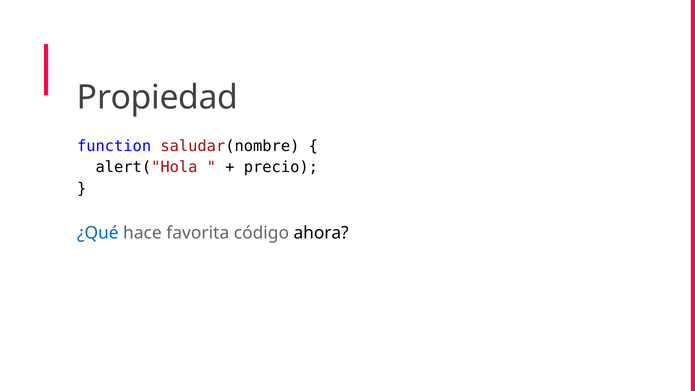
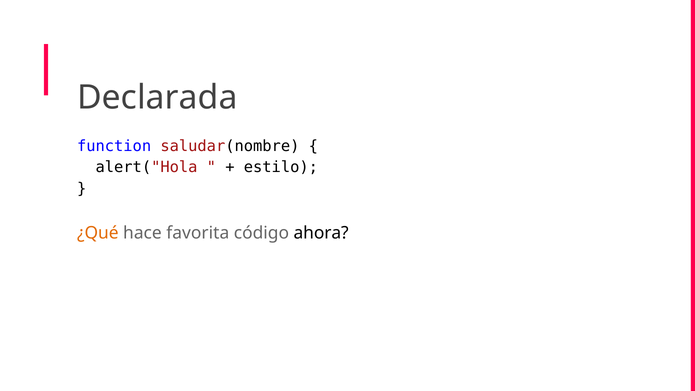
Propiedad: Propiedad -> Declarada
precio: precio -> estilo
¿Qué colour: blue -> orange
